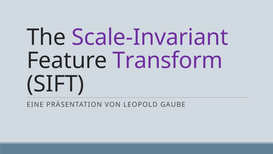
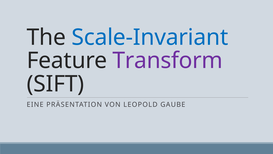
Scale-Invariant colour: purple -> blue
